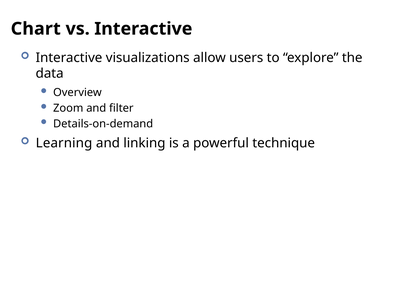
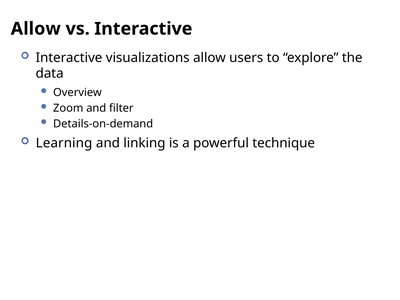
Chart at (36, 29): Chart -> Allow
